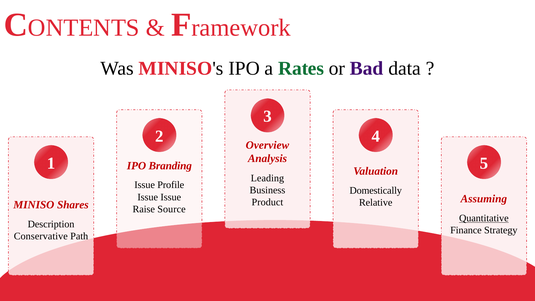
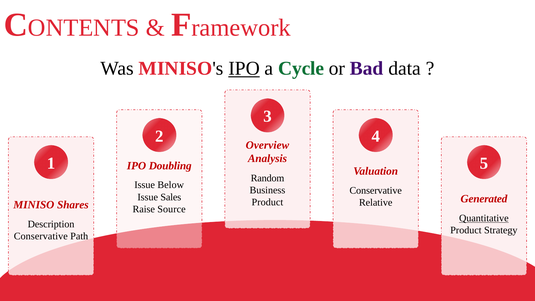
IPO at (244, 68) underline: none -> present
Rates: Rates -> Cycle
Branding: Branding -> Doubling
Leading: Leading -> Random
Profile: Profile -> Below
Domestically at (376, 190): Domestically -> Conservative
Issue Issue: Issue -> Sales
Assuming: Assuming -> Generated
Finance at (466, 230): Finance -> Product
